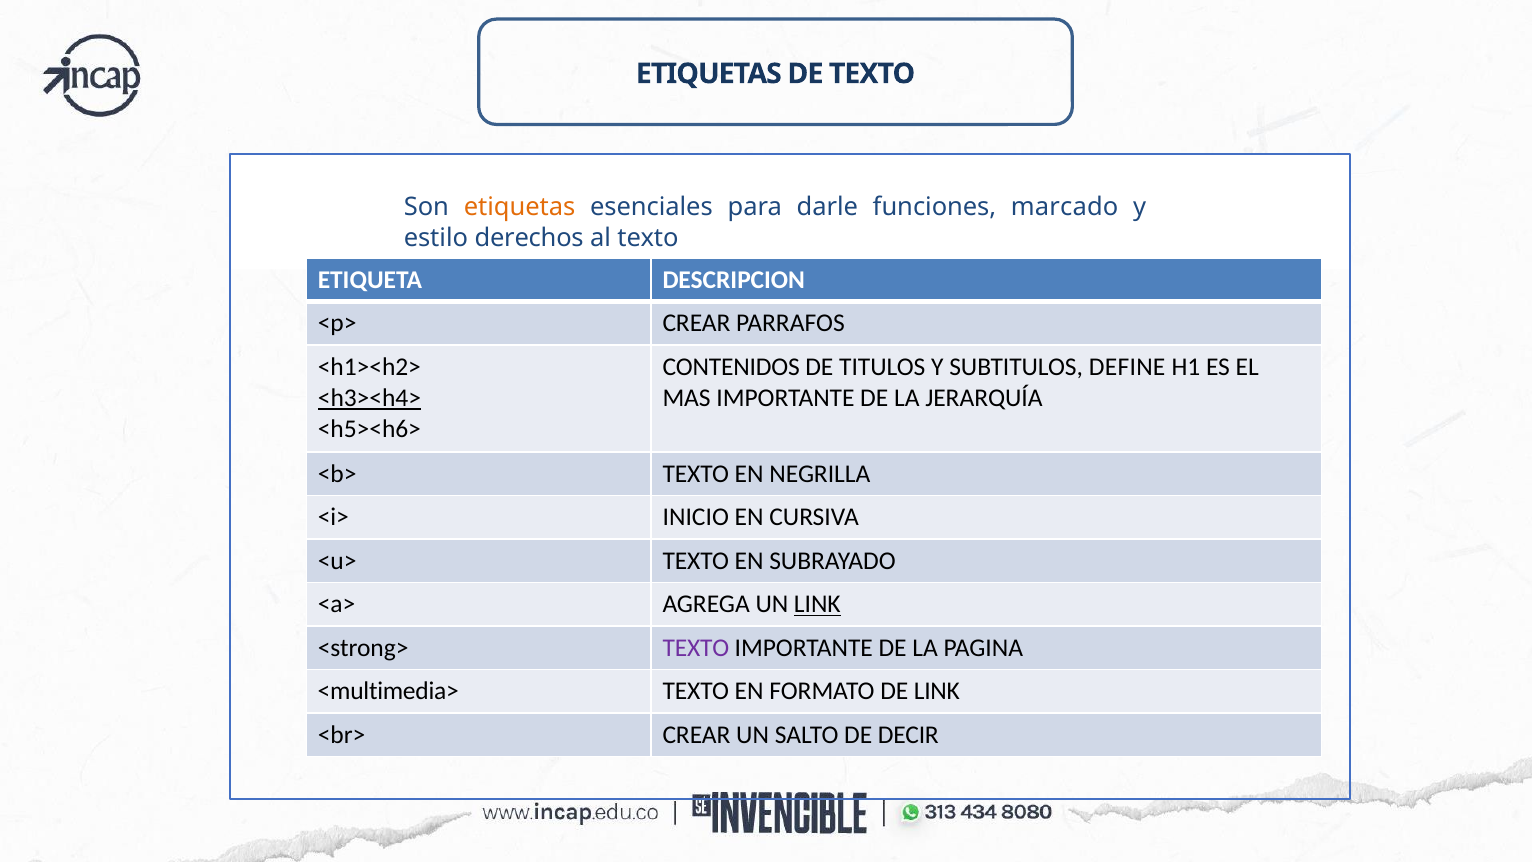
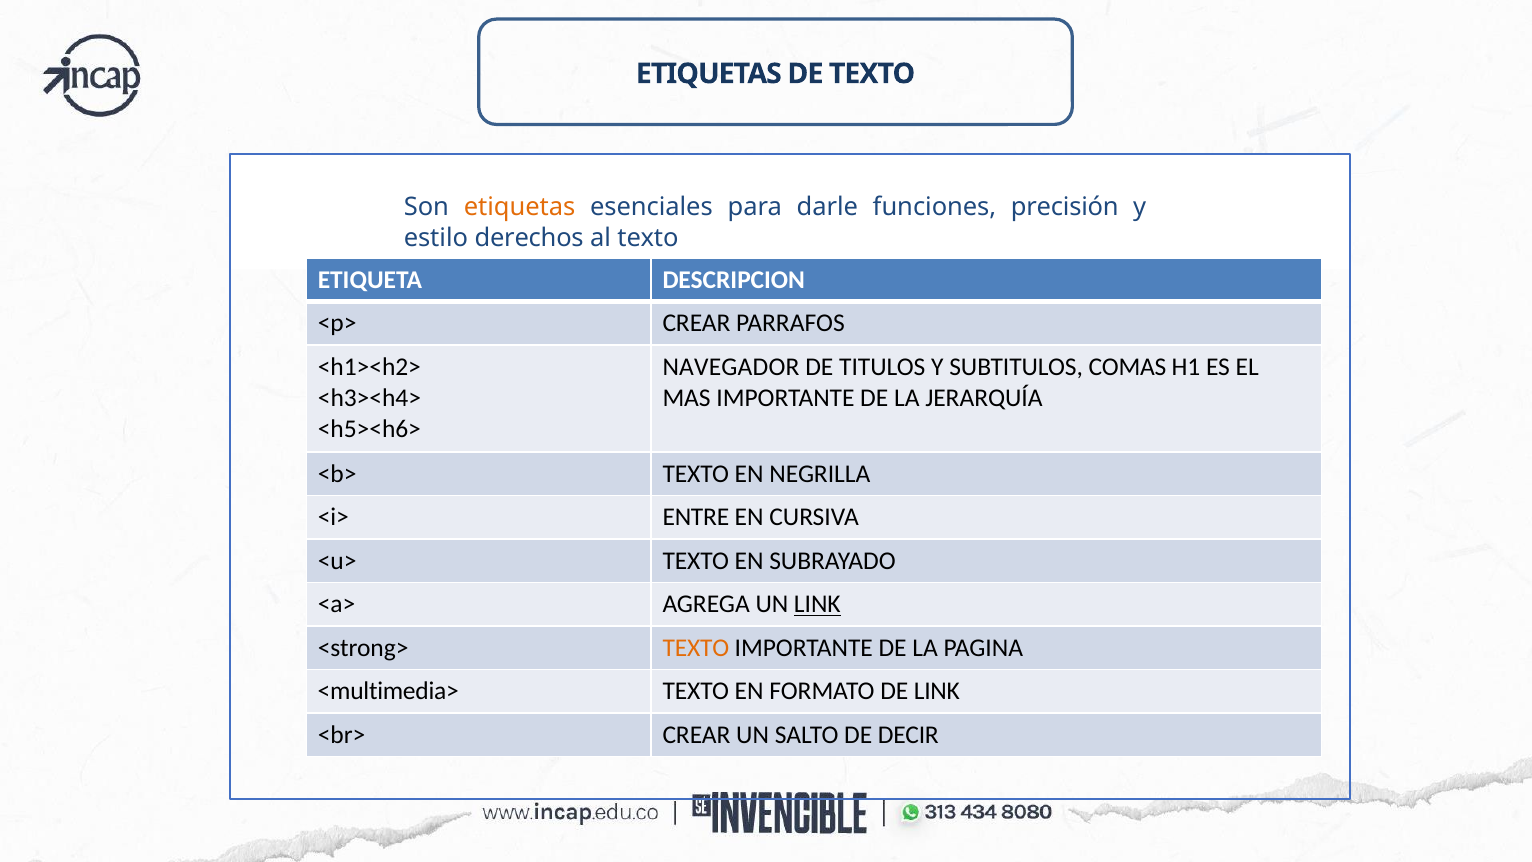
marcado: marcado -> precisión
CONTENIDOS: CONTENIDOS -> NAVEGADOR
DEFINE: DEFINE -> COMAS
<h3><h4> underline: present -> none
INICIO: INICIO -> ENTRE
TEXTO at (696, 648) colour: purple -> orange
